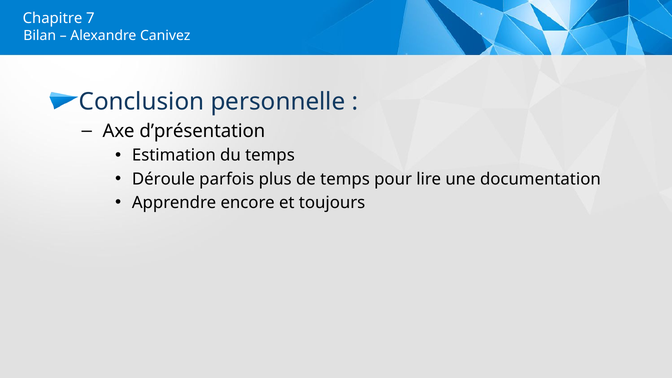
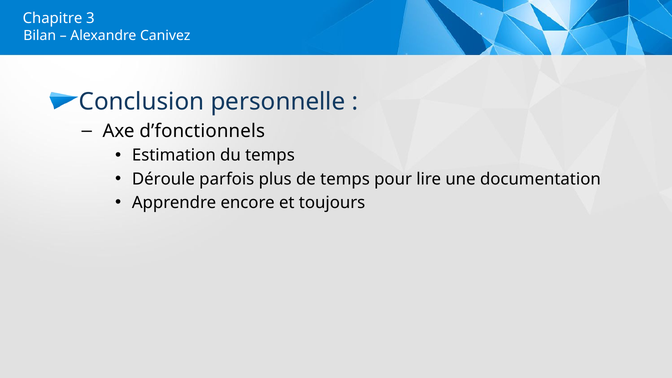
7: 7 -> 3
d’présentation: d’présentation -> d’fonctionnels
